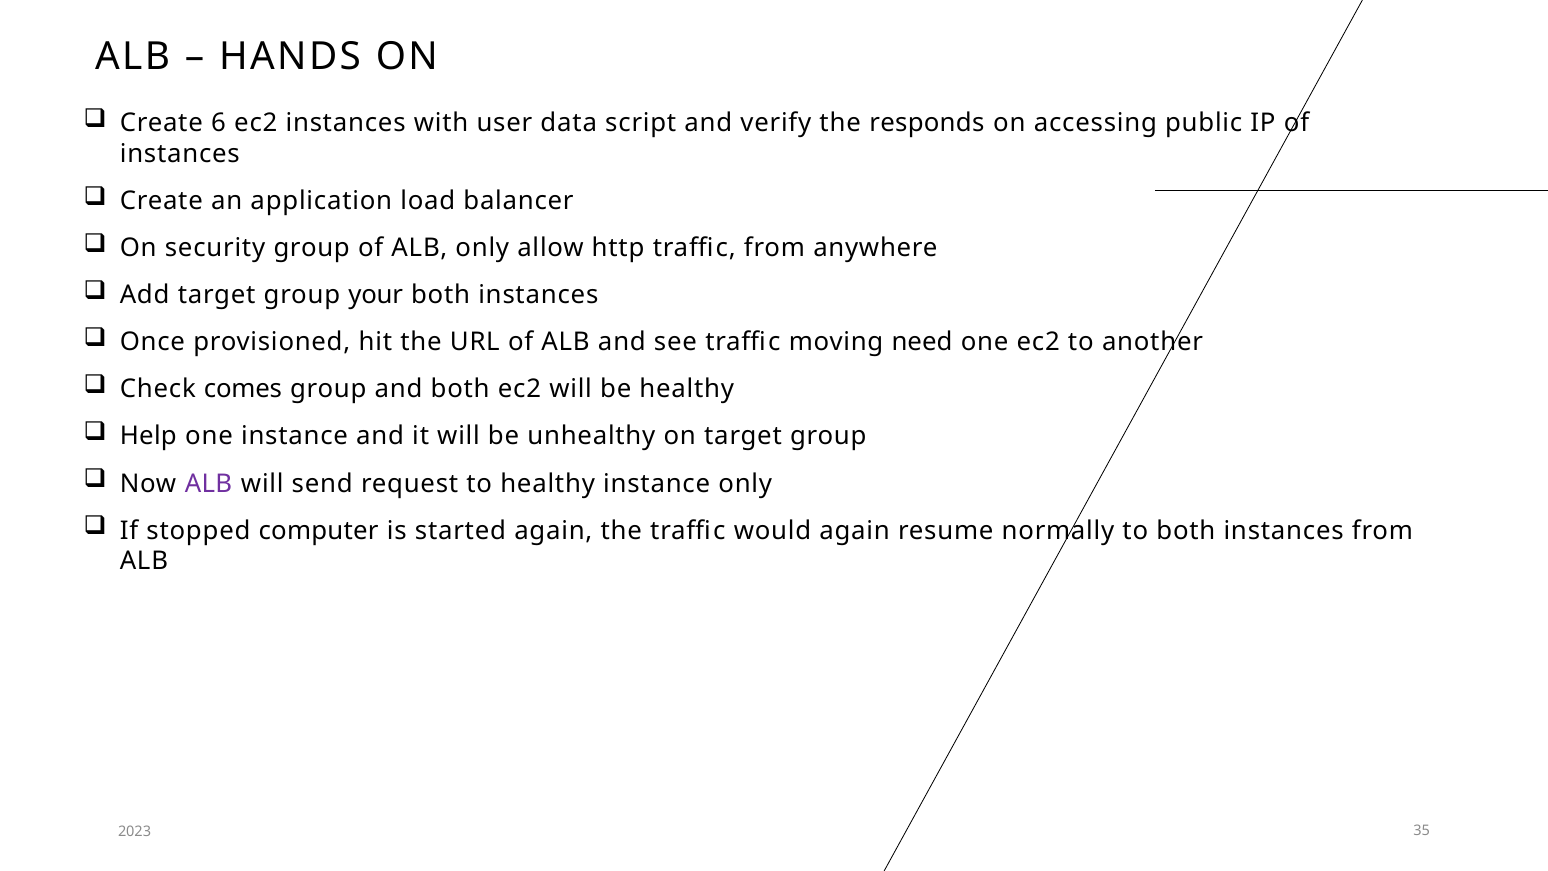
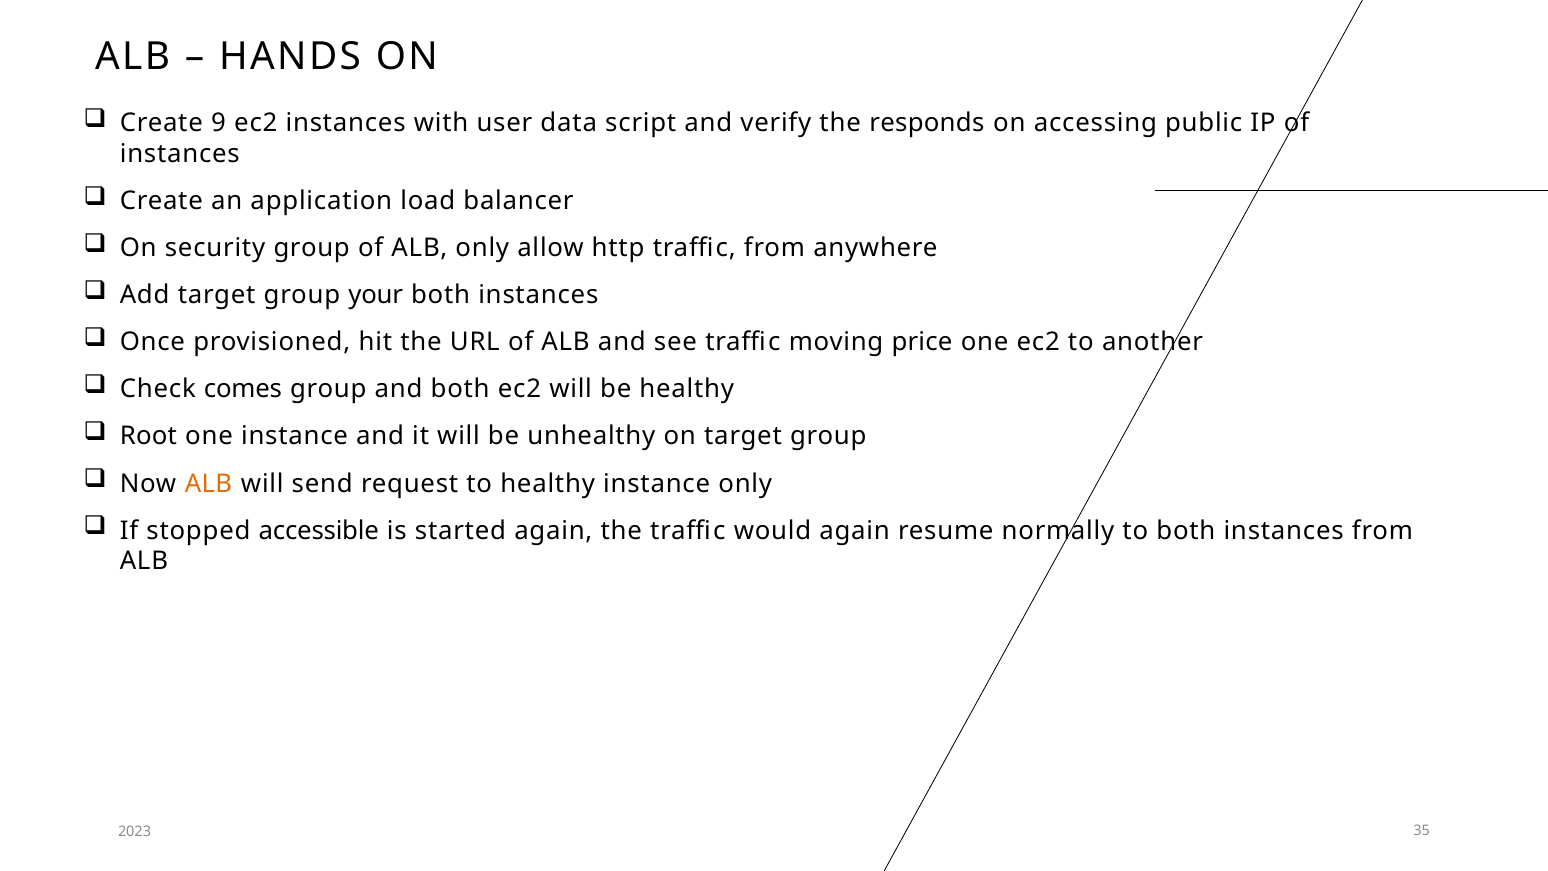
6: 6 -> 9
need: need -> price
Help: Help -> Root
ALB at (208, 483) colour: purple -> orange
computer: computer -> accessible
